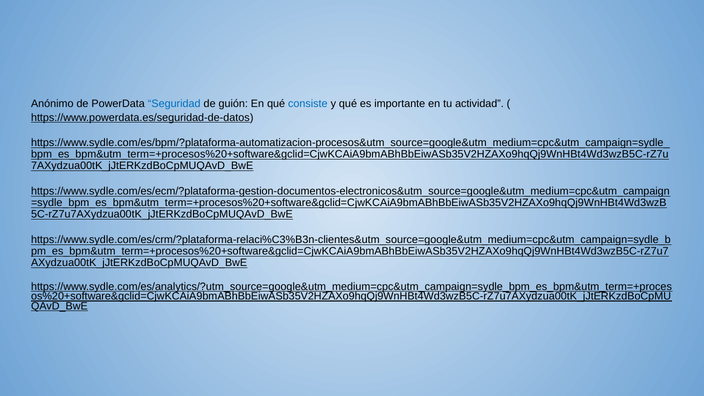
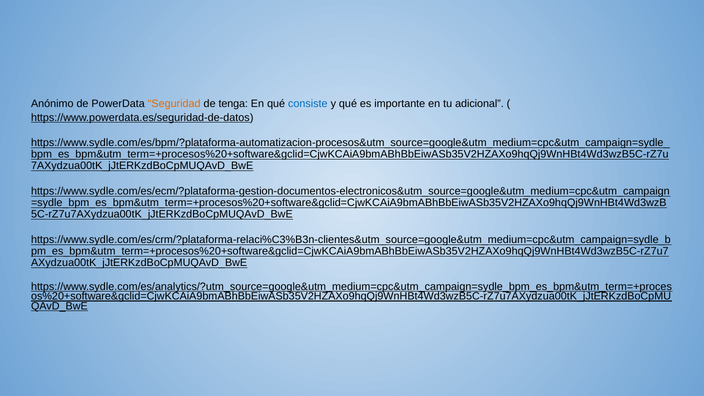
Seguridad colour: blue -> orange
guión: guión -> tenga
actividad: actividad -> adicional
